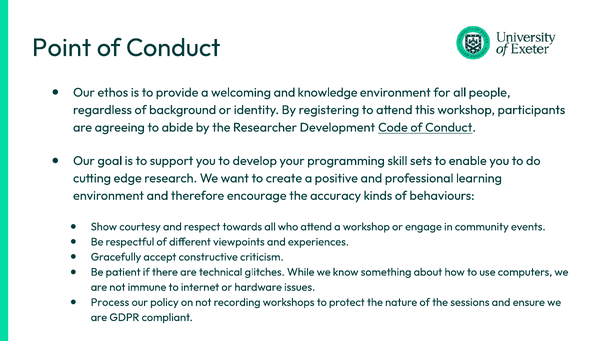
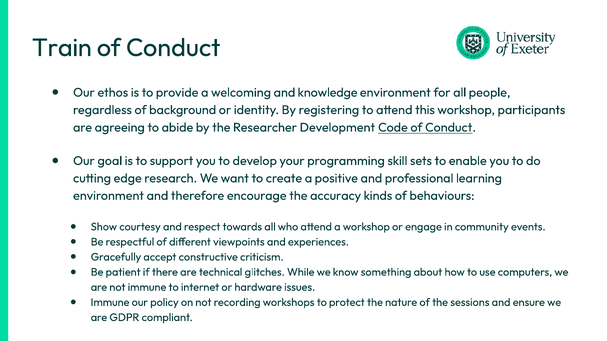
Point: Point -> Train
Process at (110, 303): Process -> Immune
